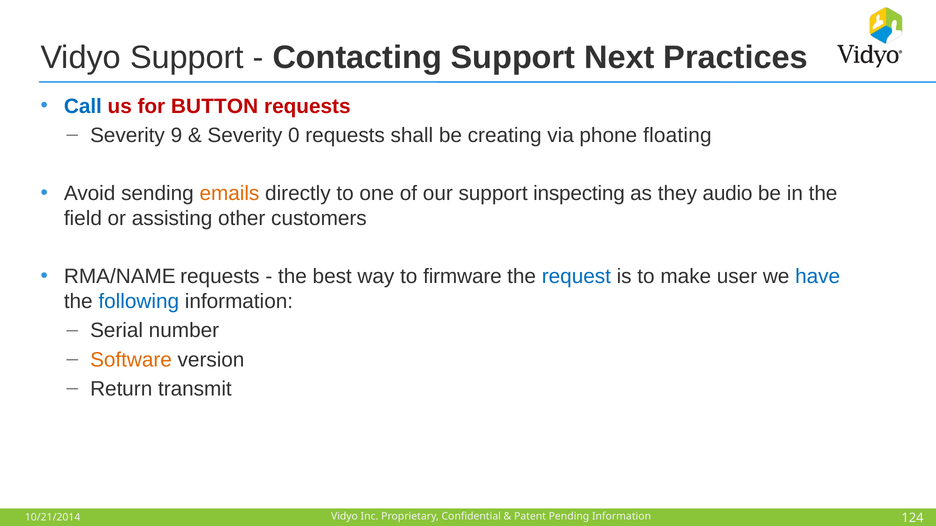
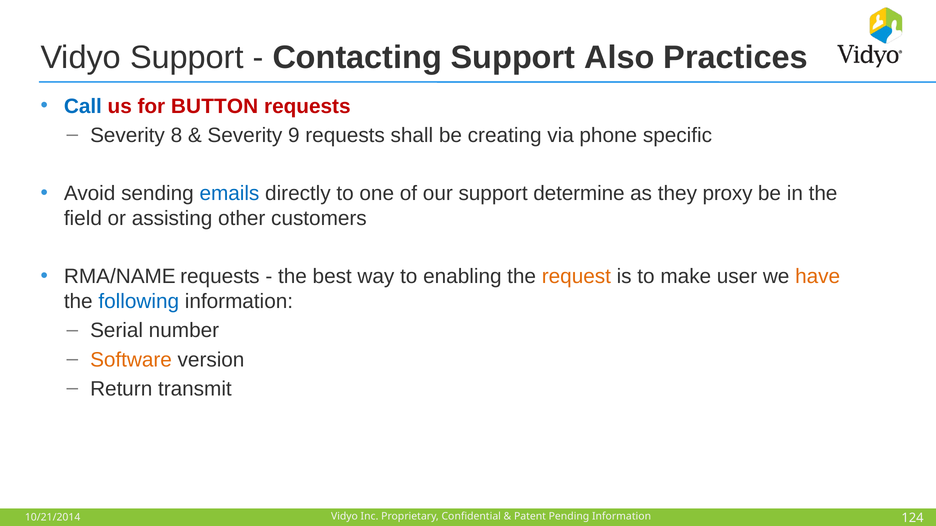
Next: Next -> Also
9: 9 -> 8
0: 0 -> 9
floating: floating -> specific
emails colour: orange -> blue
inspecting: inspecting -> determine
audio: audio -> proxy
firmware: firmware -> enabling
request colour: blue -> orange
have colour: blue -> orange
